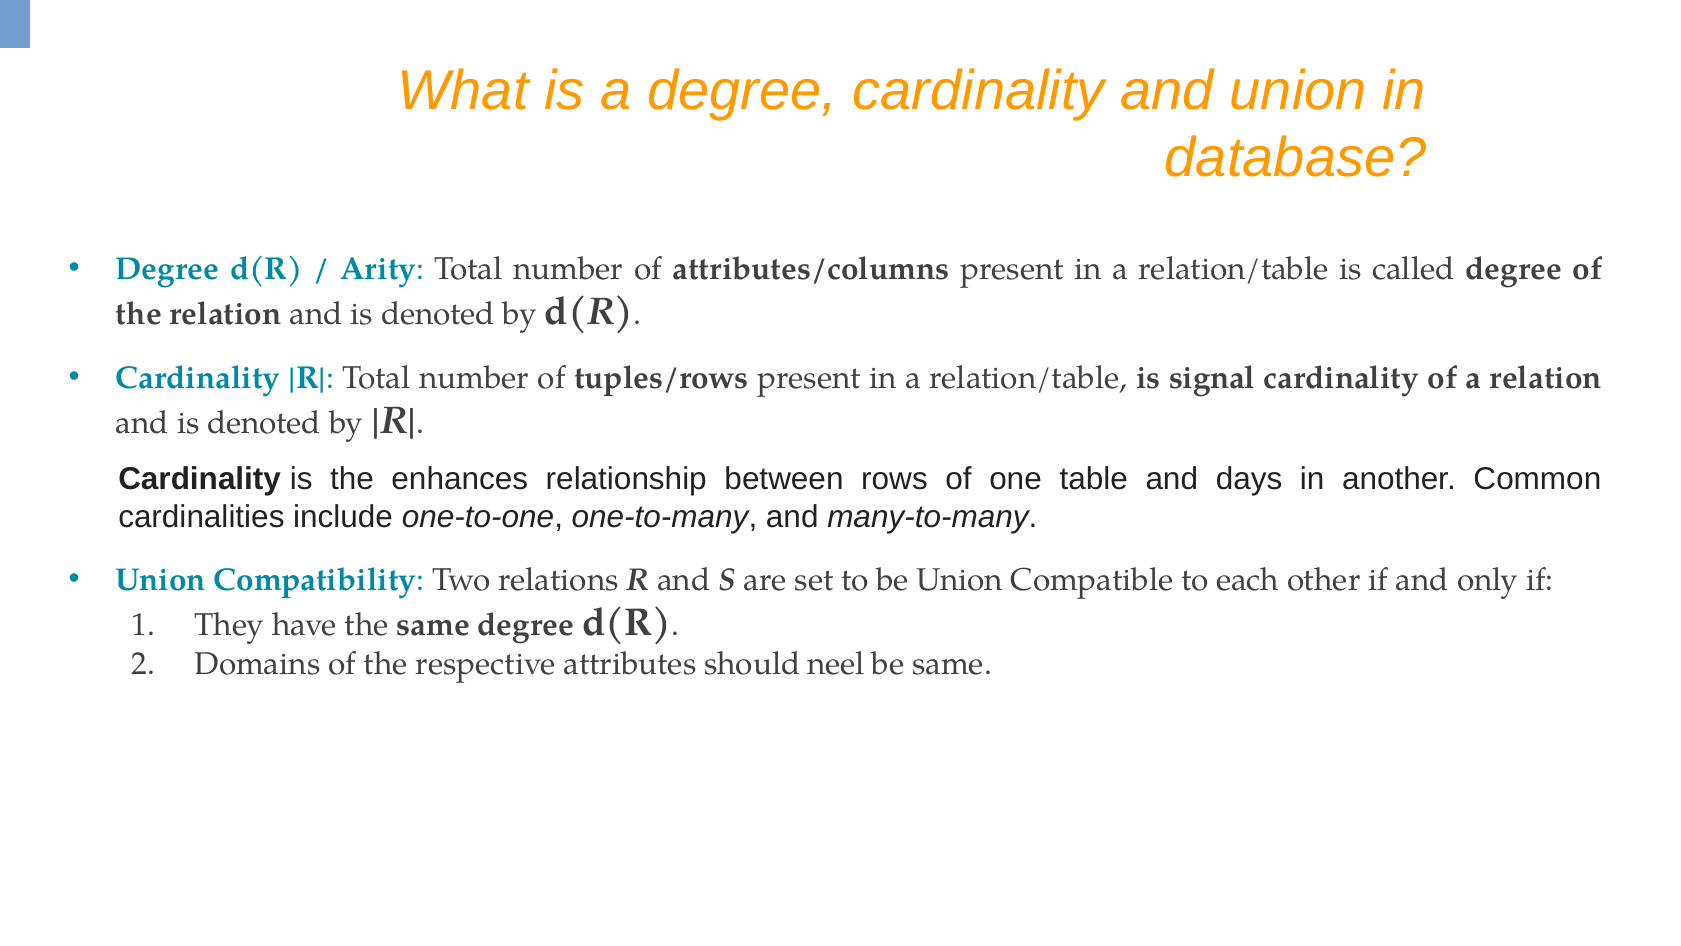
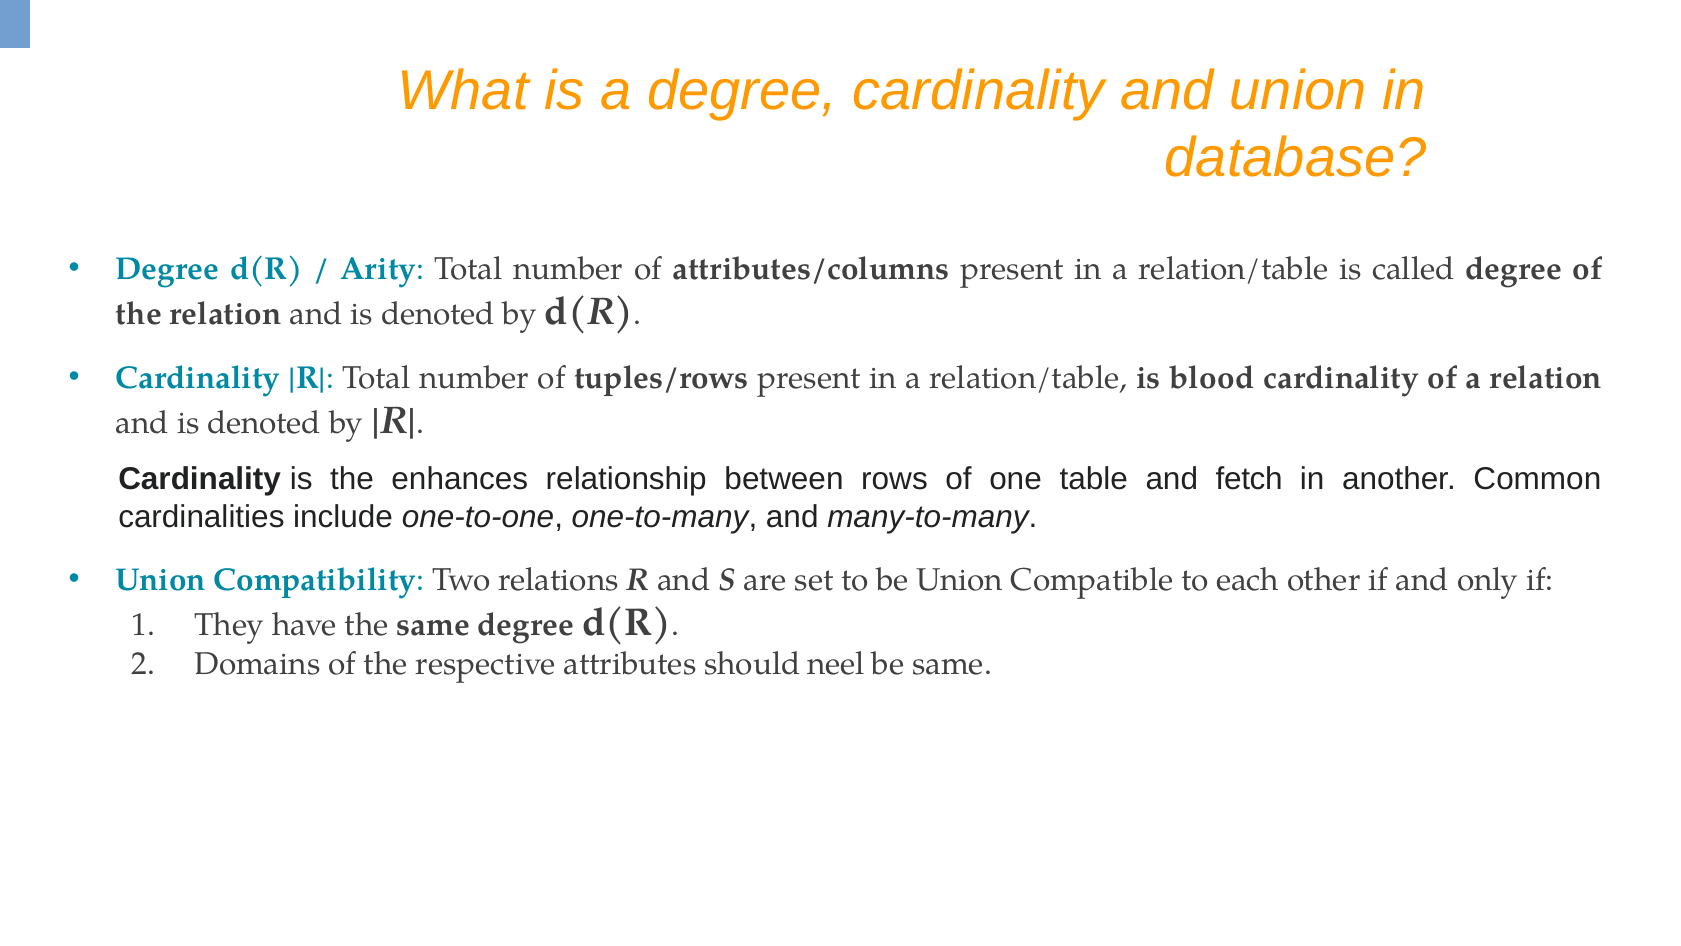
signal: signal -> blood
days: days -> fetch
